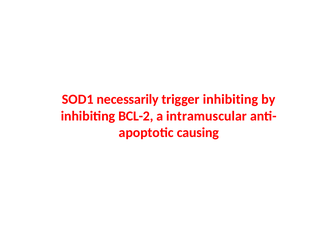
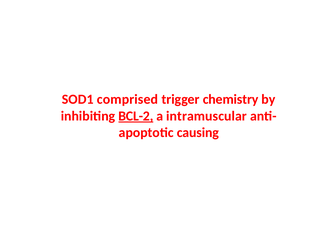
necessarily: necessarily -> comprised
trigger inhibiting: inhibiting -> chemistry
BCL-2 underline: none -> present
